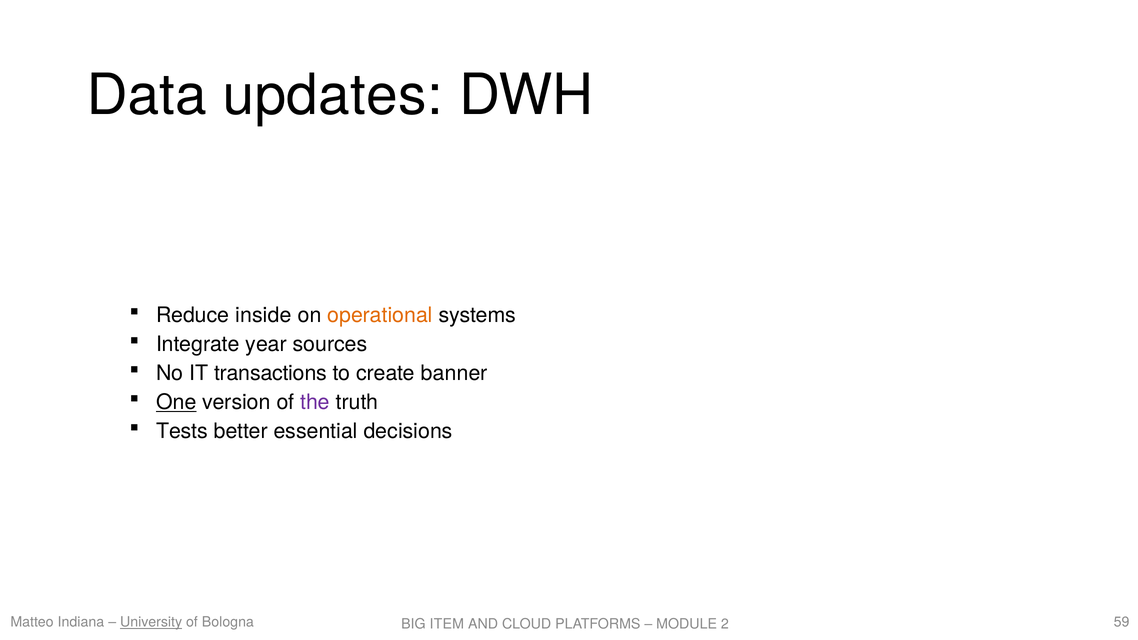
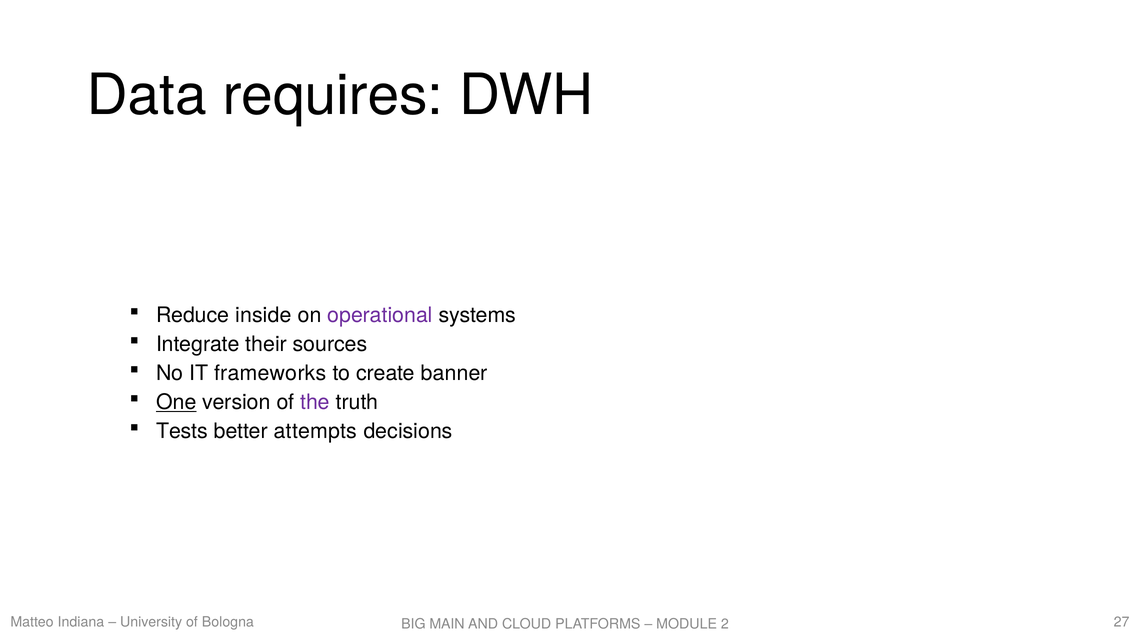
updates: updates -> requires
operational colour: orange -> purple
year: year -> their
transactions: transactions -> frameworks
essential: essential -> attempts
University underline: present -> none
59: 59 -> 27
ITEM: ITEM -> MAIN
